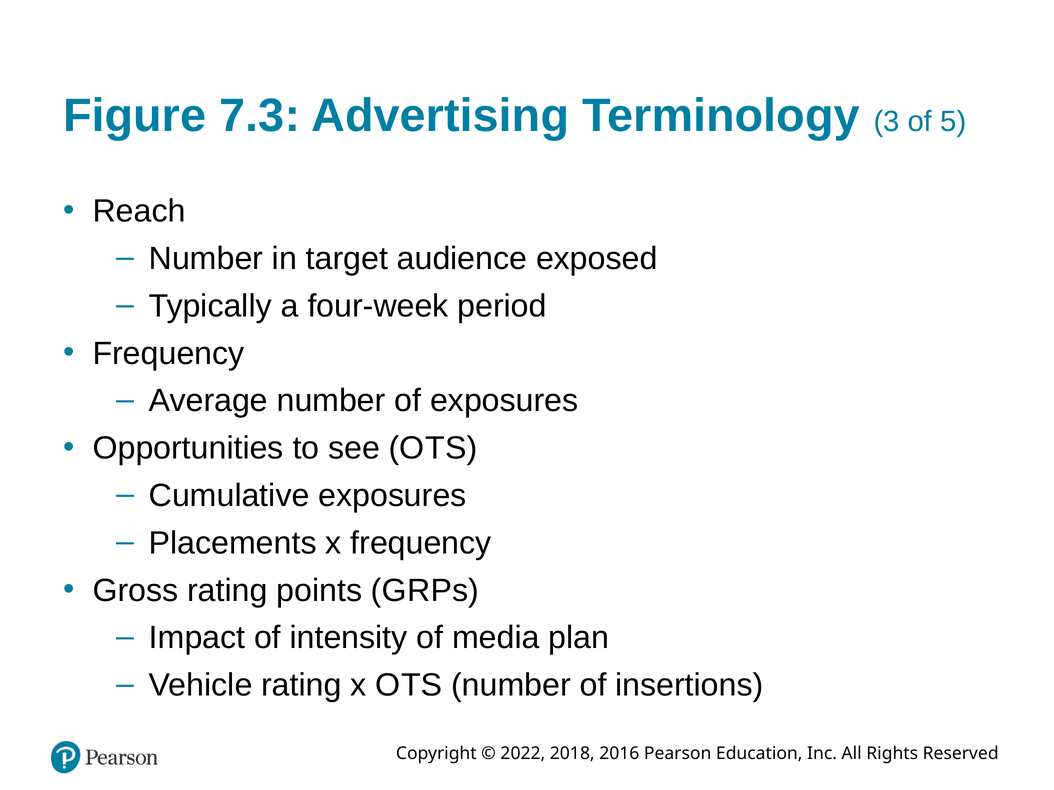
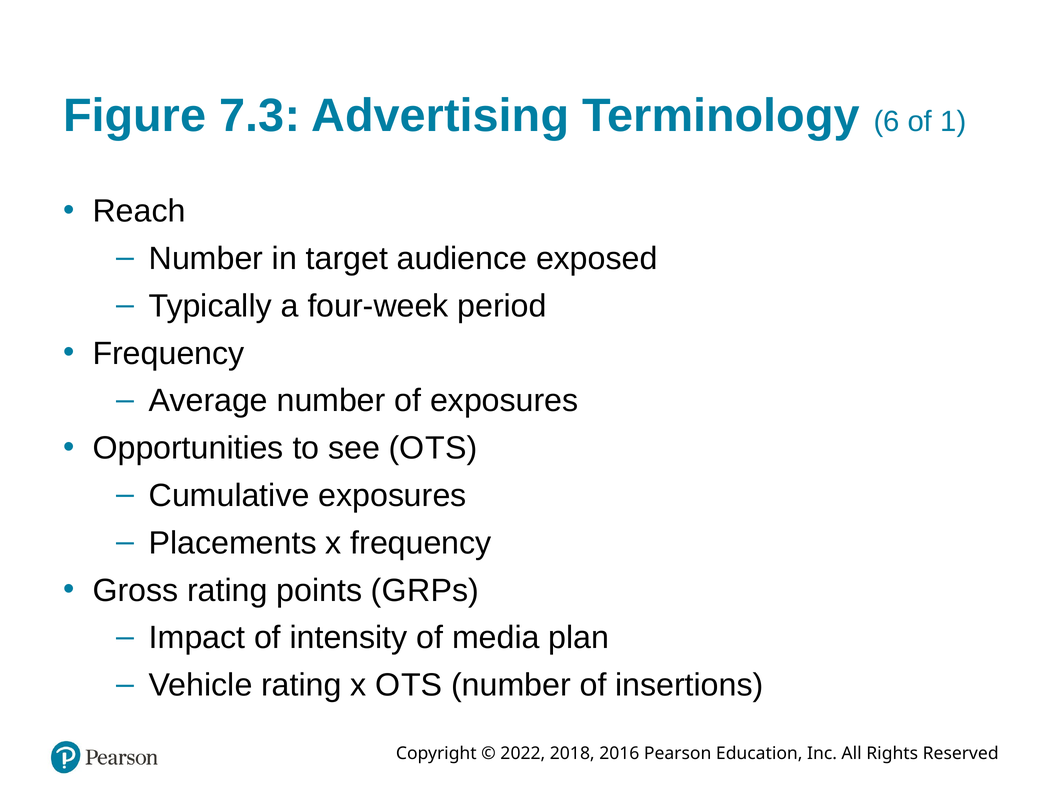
3: 3 -> 6
5: 5 -> 1
